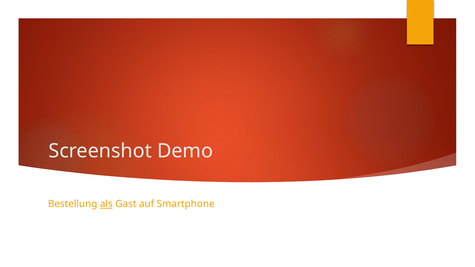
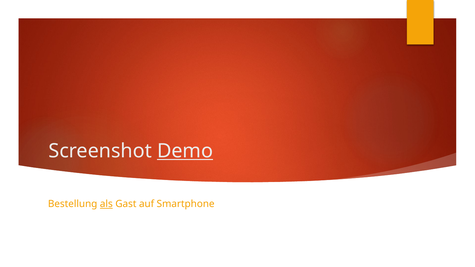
Demo underline: none -> present
